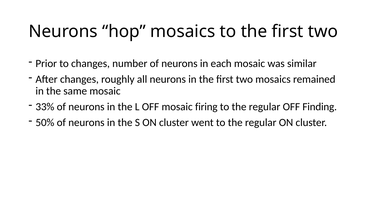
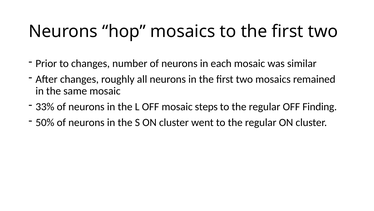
firing: firing -> steps
